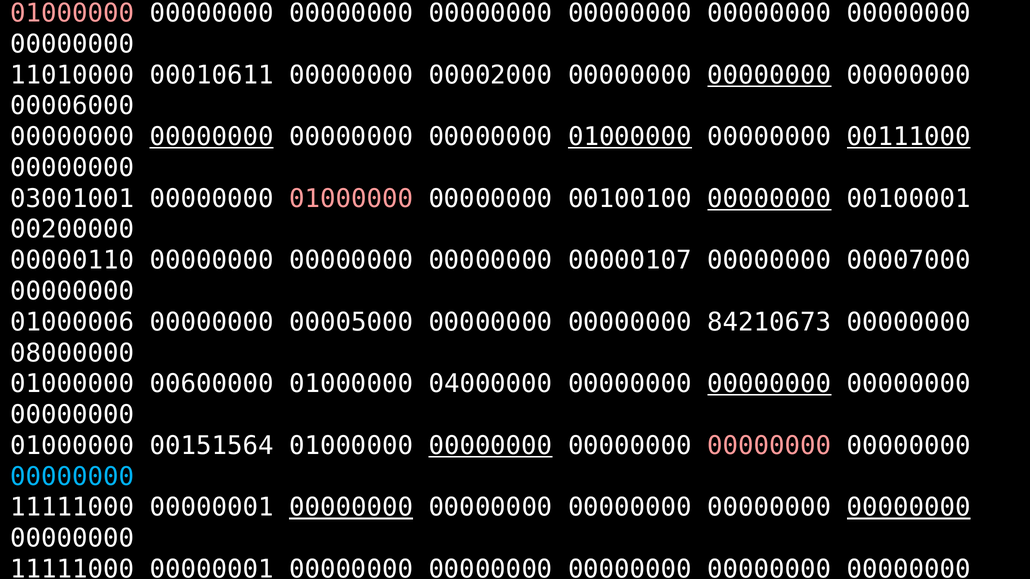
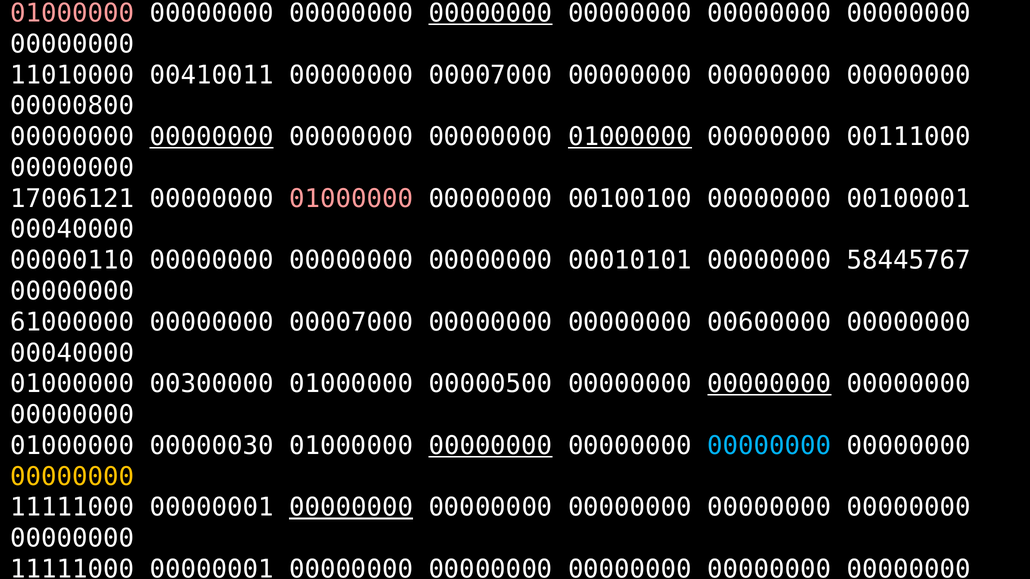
00000000 at (491, 13) underline: none -> present
00010611: 00010611 -> 00410011
00002000 at (491, 75): 00002000 -> 00007000
00000000 at (769, 75) underline: present -> none
00006000: 00006000 -> 00000800
00111000 at (909, 137) underline: present -> none
03001001: 03001001 -> 17006121
00000000 at (769, 199) underline: present -> none
00200000 at (72, 230): 00200000 -> 00040000
00000107: 00000107 -> 00010101
00007000: 00007000 -> 58445767
01000006: 01000006 -> 61000000
00005000 at (351, 322): 00005000 -> 00007000
84210673: 84210673 -> 00600000
08000000 at (72, 353): 08000000 -> 00040000
00600000: 00600000 -> 00300000
04000000: 04000000 -> 00000500
00151564: 00151564 -> 00000030
00000000 at (769, 446) colour: pink -> light blue
00000000 at (72, 477) colour: light blue -> yellow
00000000 at (909, 508) underline: present -> none
